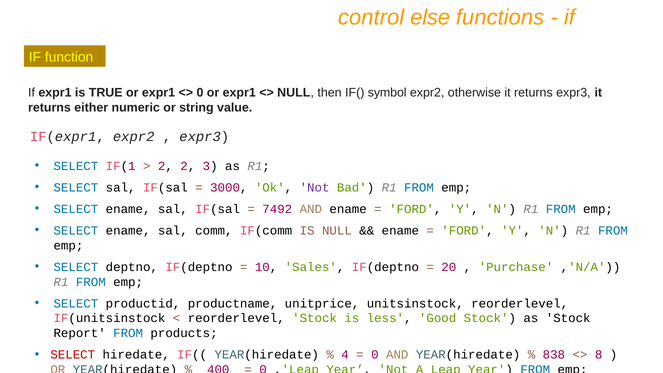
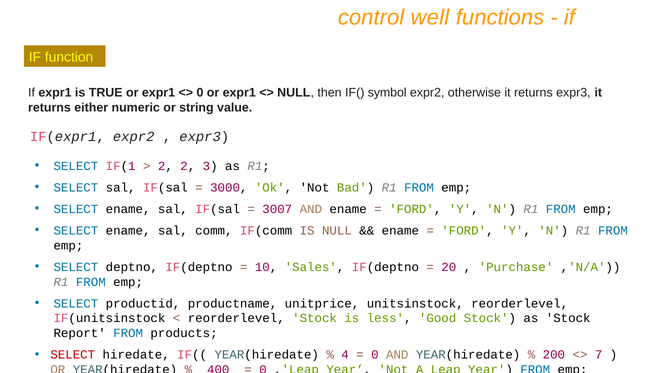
else: else -> well
Not at (315, 187) colour: purple -> black
7492: 7492 -> 3007
838: 838 -> 200
8: 8 -> 7
